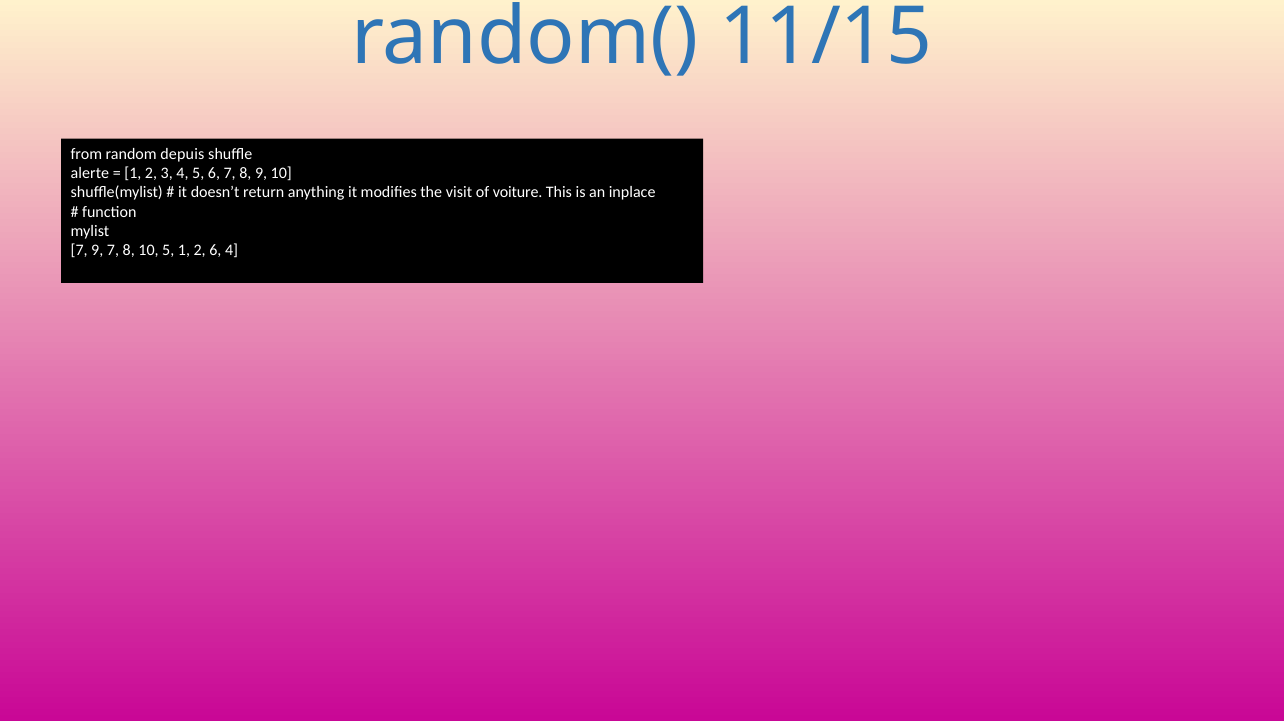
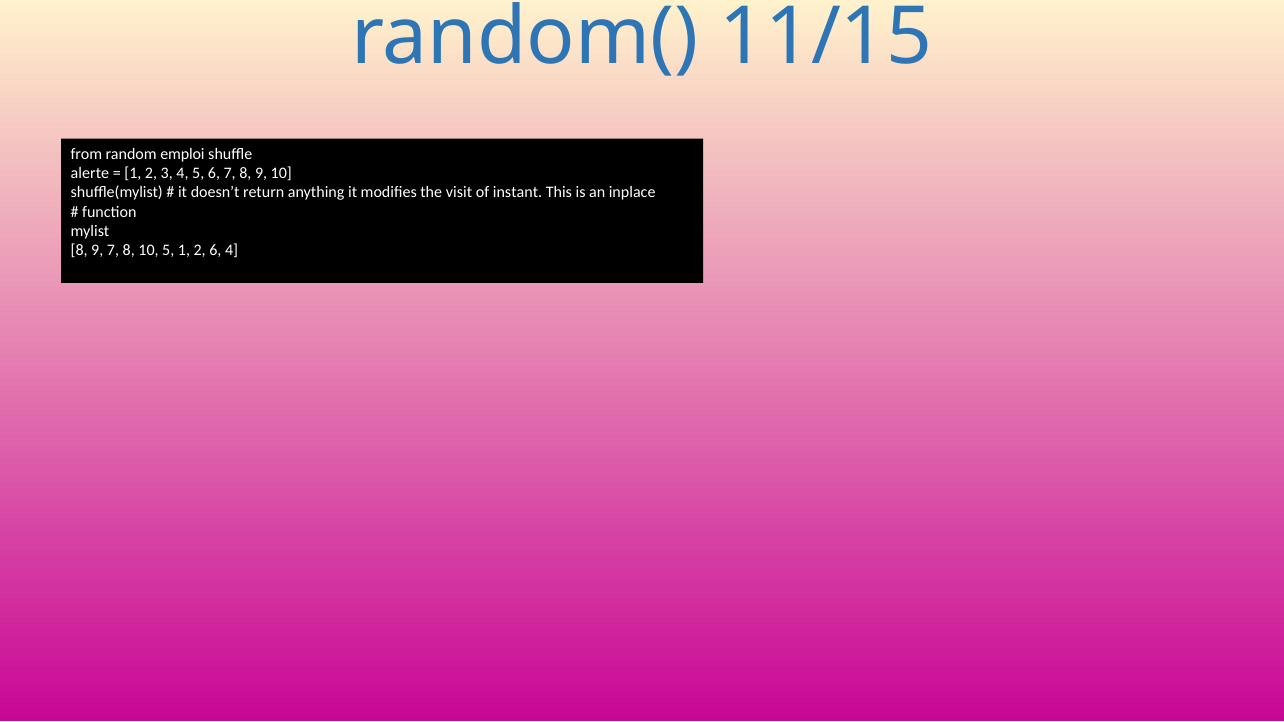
depuis: depuis -> emploi
voiture: voiture -> instant
7 at (79, 250): 7 -> 8
